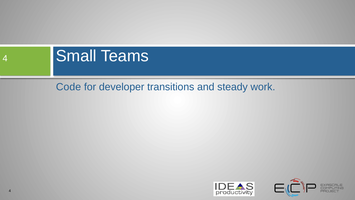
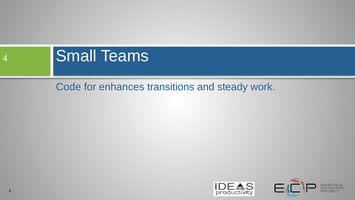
developer: developer -> enhances
